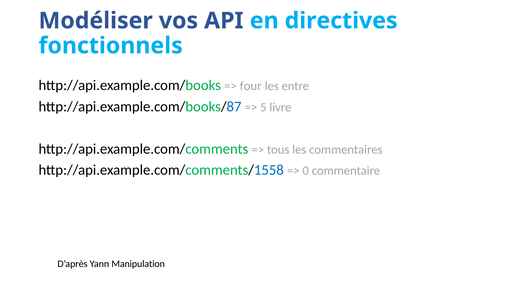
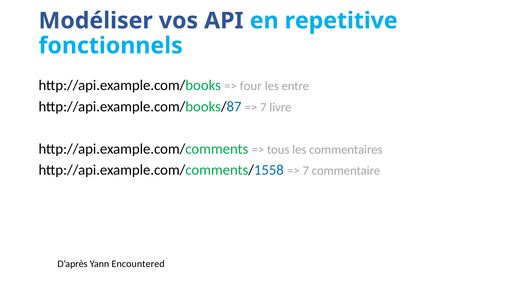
directives: directives -> repetitive
5 at (263, 107): 5 -> 7
0 at (306, 171): 0 -> 7
Manipulation: Manipulation -> Encountered
